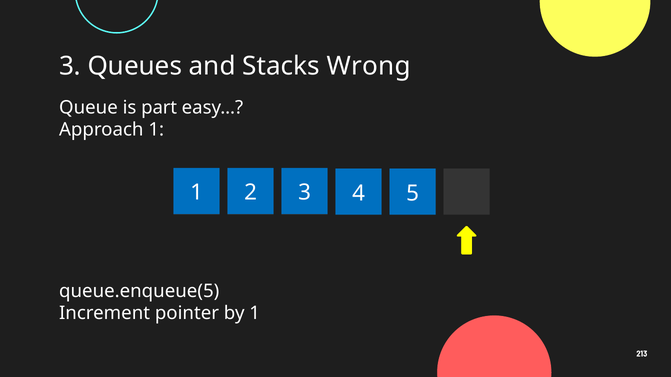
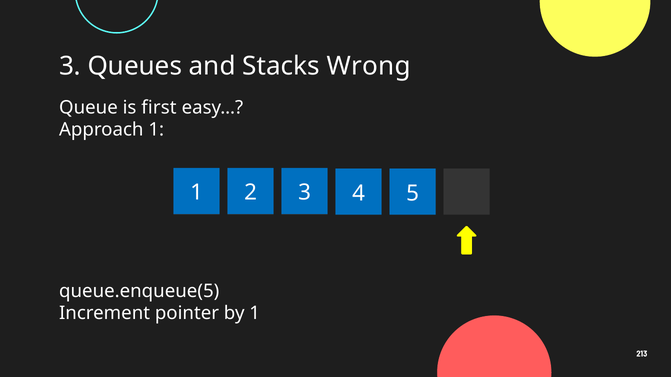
part: part -> first
